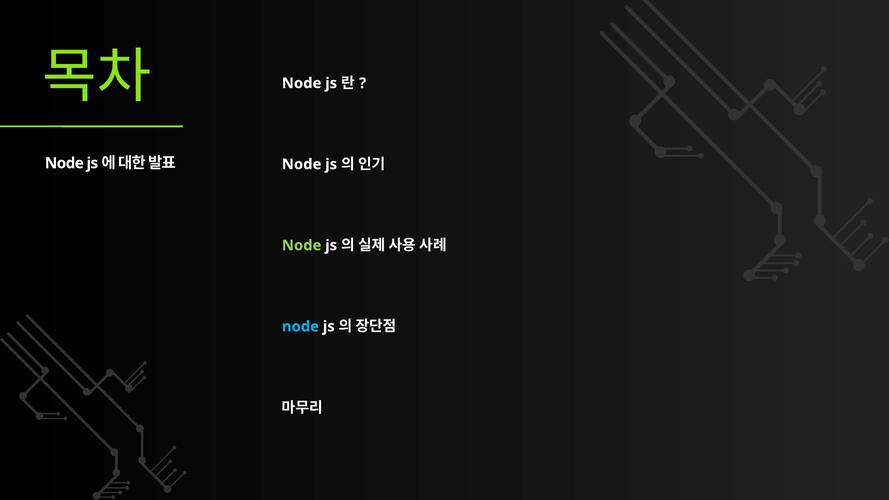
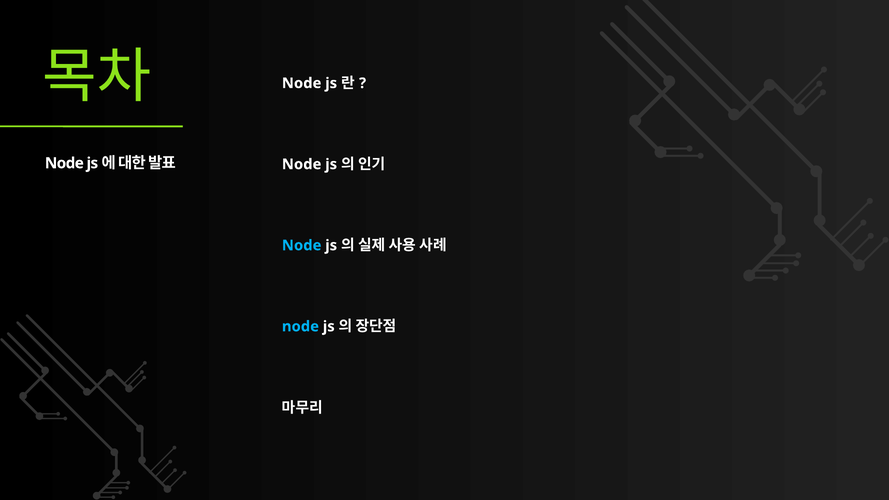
Node at (302, 245) colour: light green -> light blue
